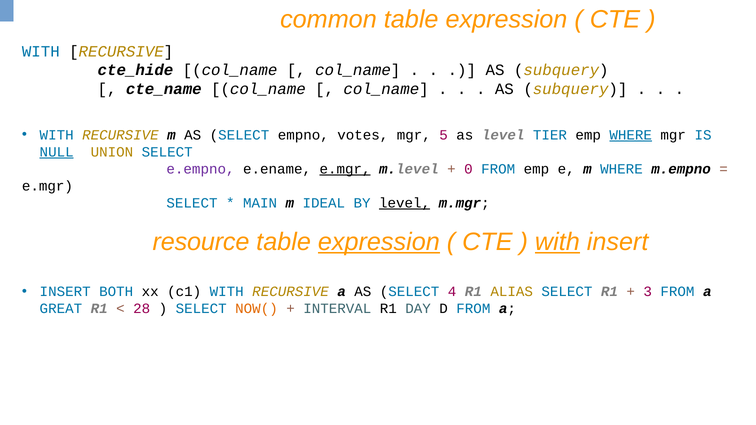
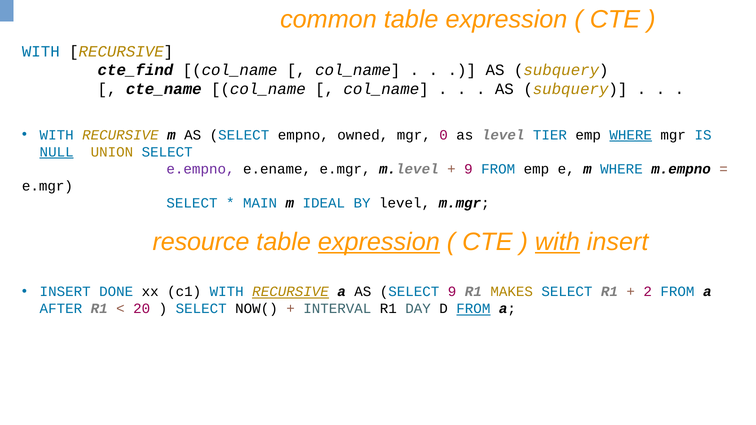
cte_hide: cte_hide -> cte_find
votes: votes -> owned
5: 5 -> 0
e.mgr at (345, 169) underline: present -> none
0 at (468, 169): 0 -> 9
level at (405, 203) underline: present -> none
BOTH: BOTH -> DONE
RECURSIVE at (291, 292) underline: none -> present
SELECT 4: 4 -> 9
ALIAS: ALIAS -> MAKES
3: 3 -> 2
GREAT: GREAT -> AFTER
28: 28 -> 20
NOW( colour: orange -> black
FROM at (473, 309) underline: none -> present
